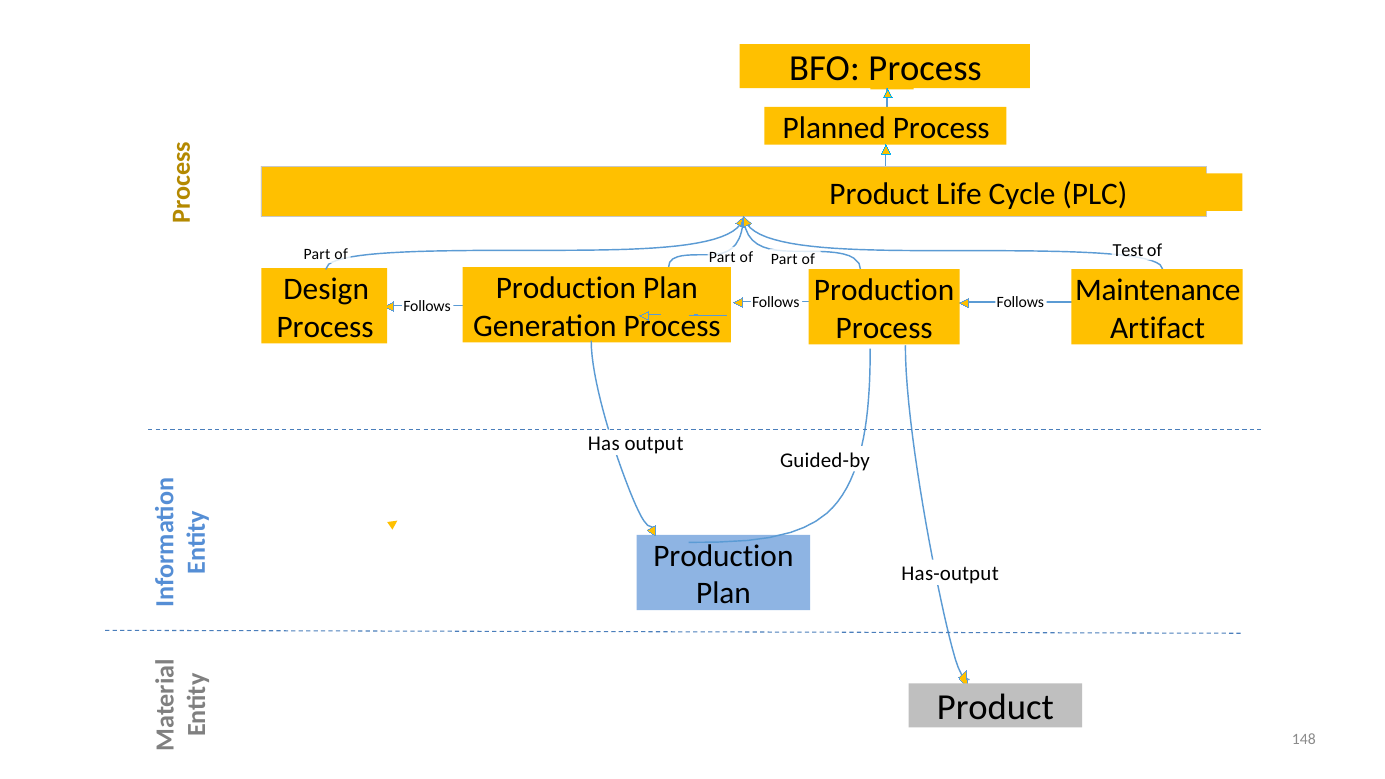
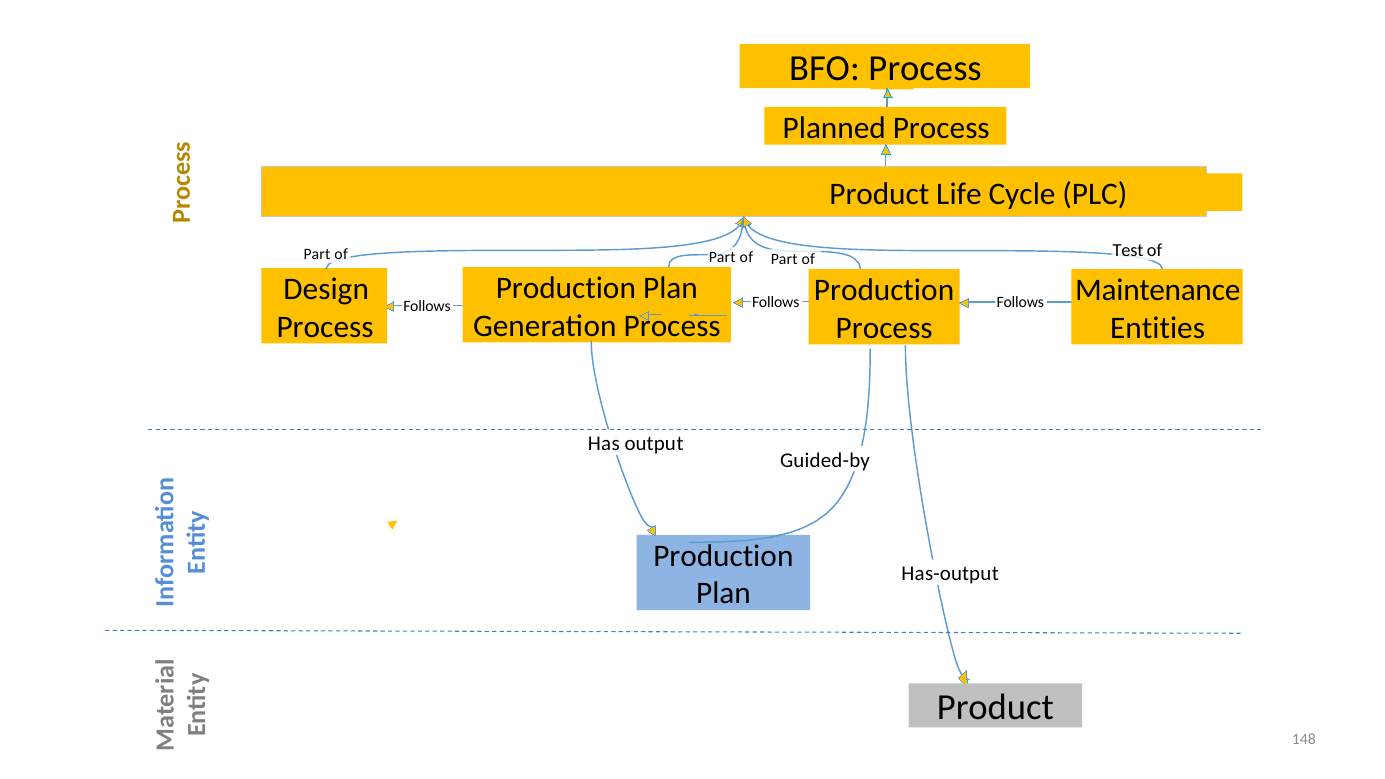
Artifact: Artifact -> Entities
